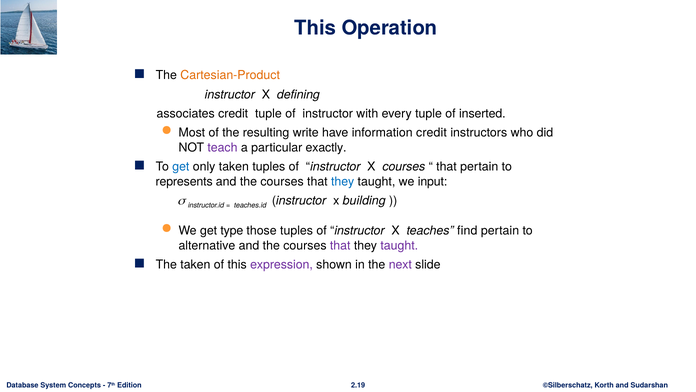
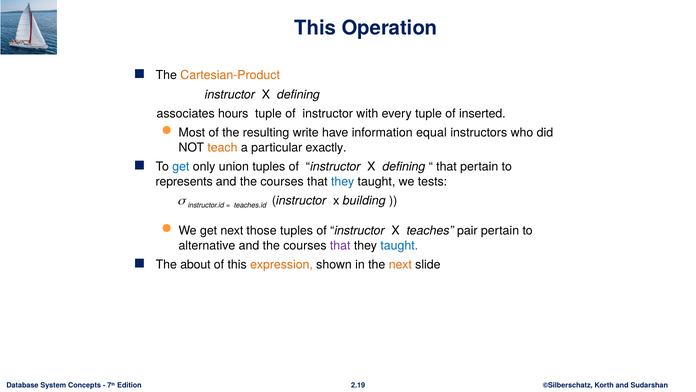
associates credit: credit -> hours
information credit: credit -> equal
teach colour: purple -> orange
only taken: taken -> union
of instructor X courses: courses -> defining
input: input -> tests
get type: type -> next
find: find -> pair
taught at (399, 245) colour: purple -> blue
The taken: taken -> about
expression colour: purple -> orange
next at (400, 264) colour: purple -> orange
